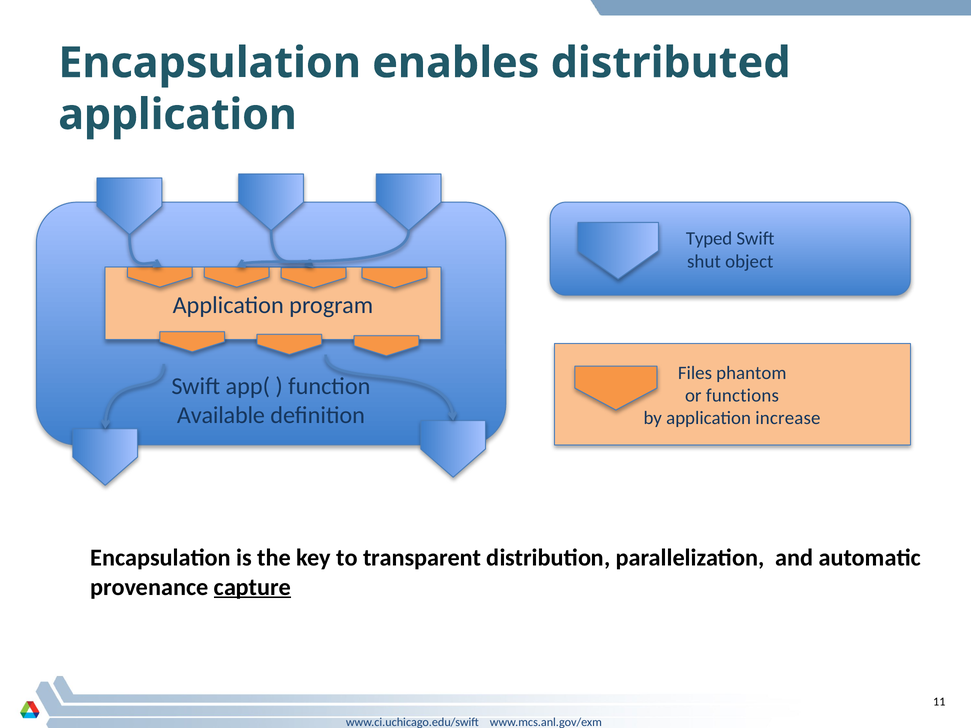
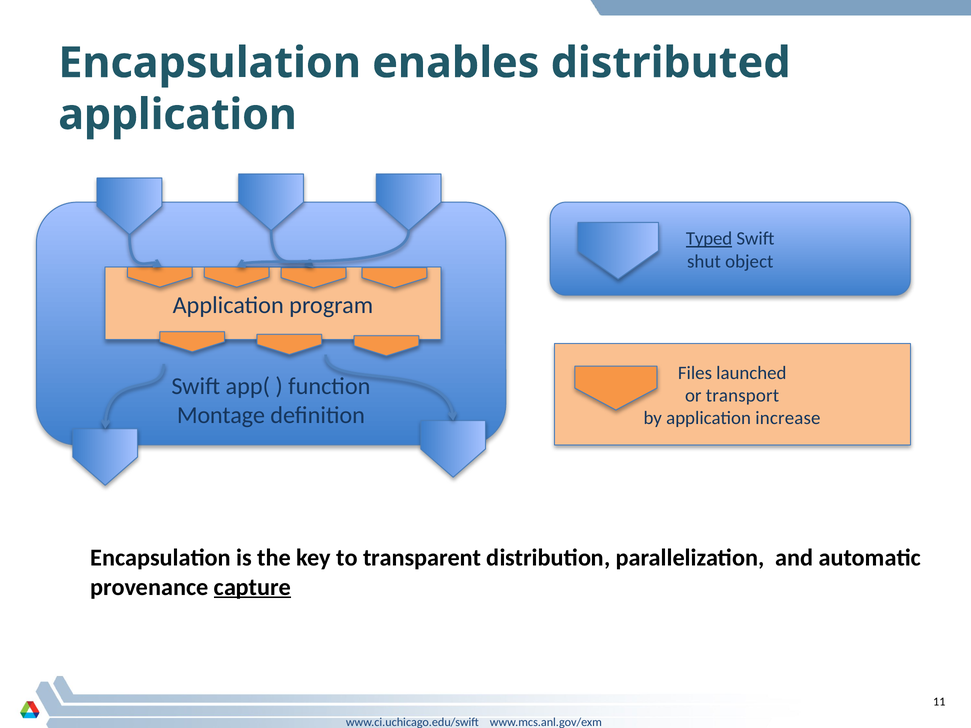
Typed underline: none -> present
phantom: phantom -> launched
functions: functions -> transport
Available: Available -> Montage
